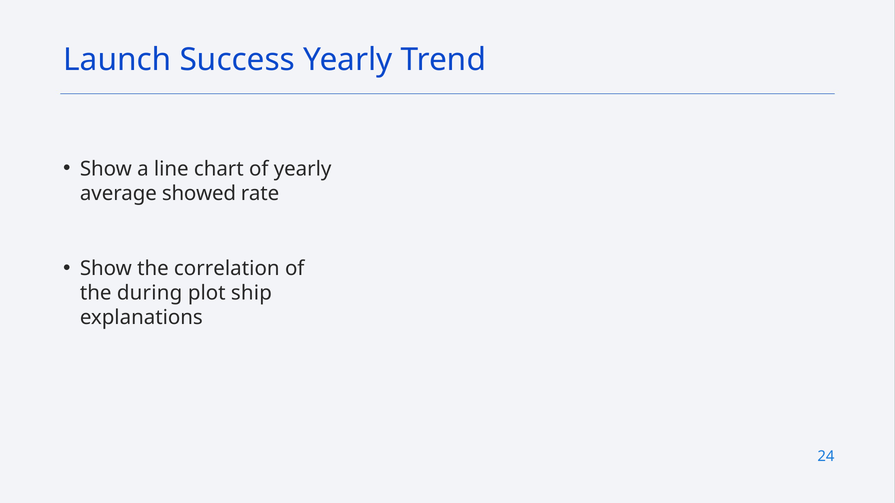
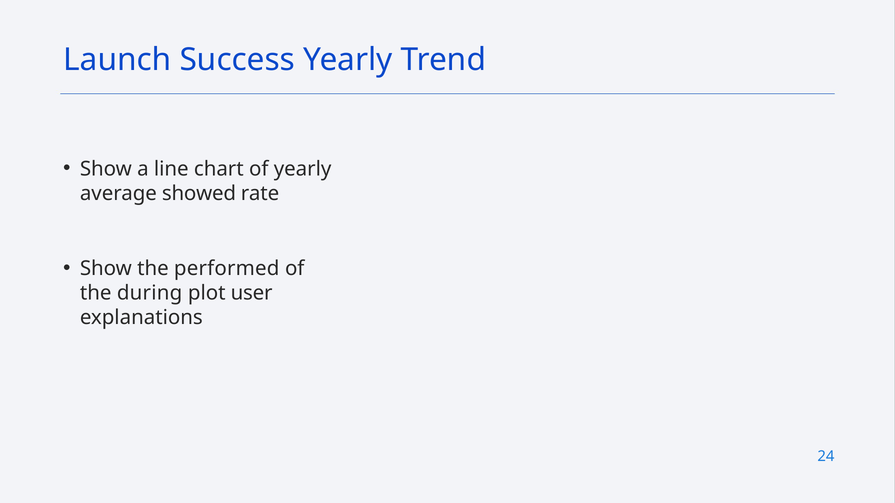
correlation: correlation -> performed
ship: ship -> user
